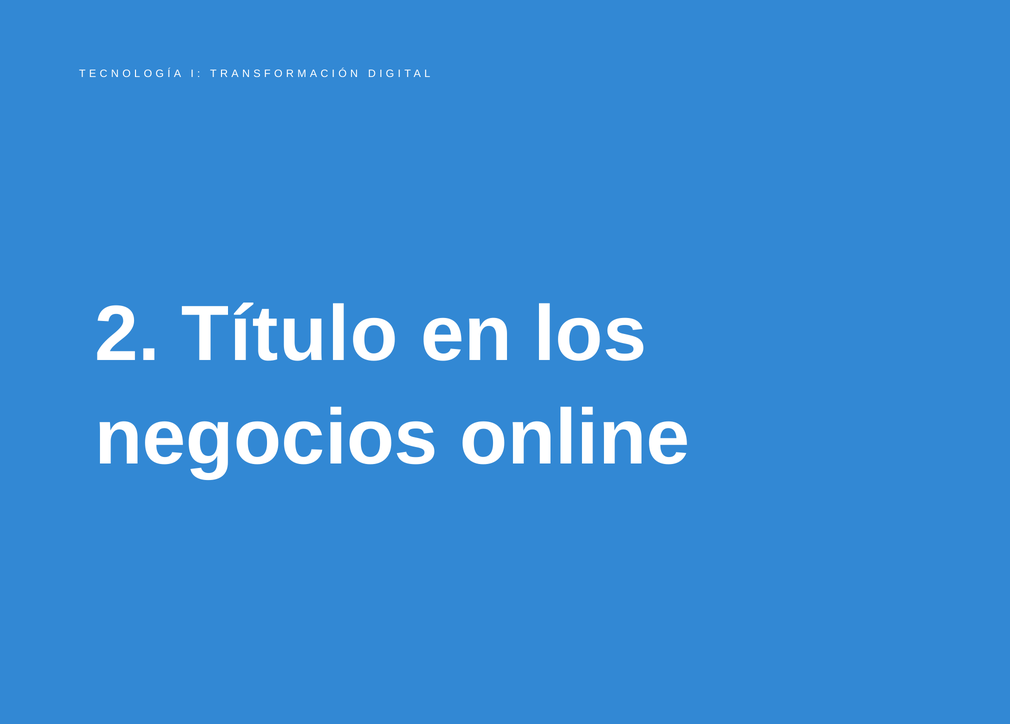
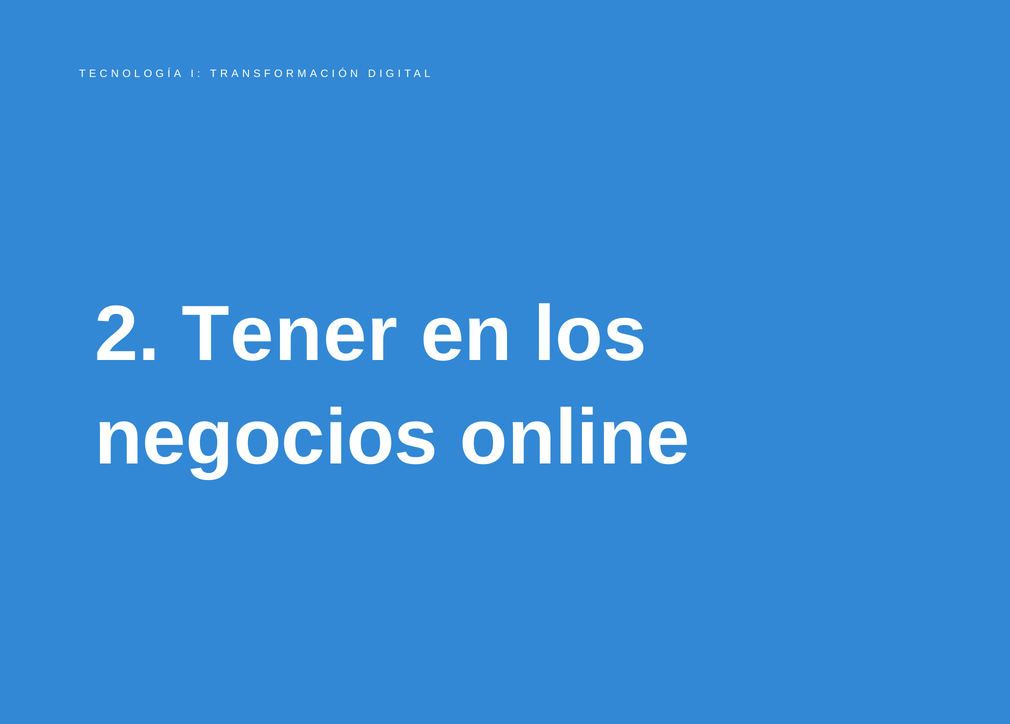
Título: Título -> Tener
